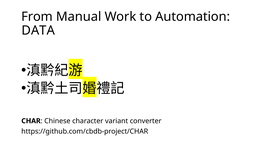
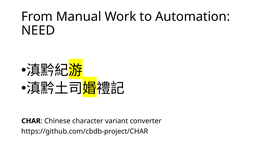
DATA: DATA -> NEED
